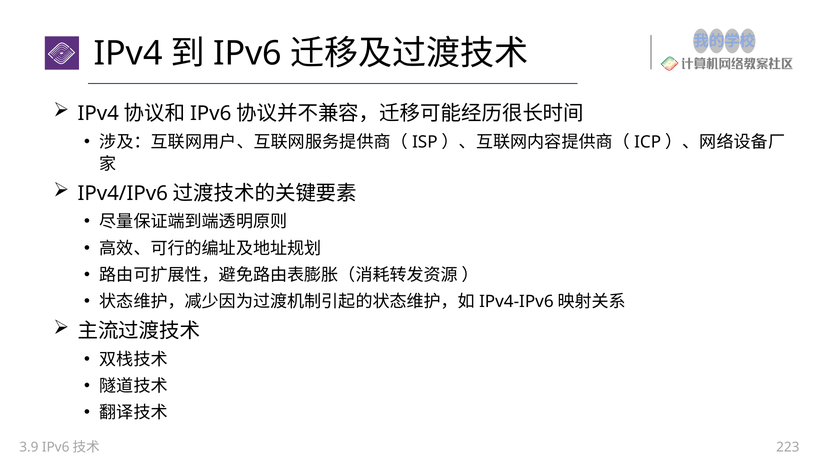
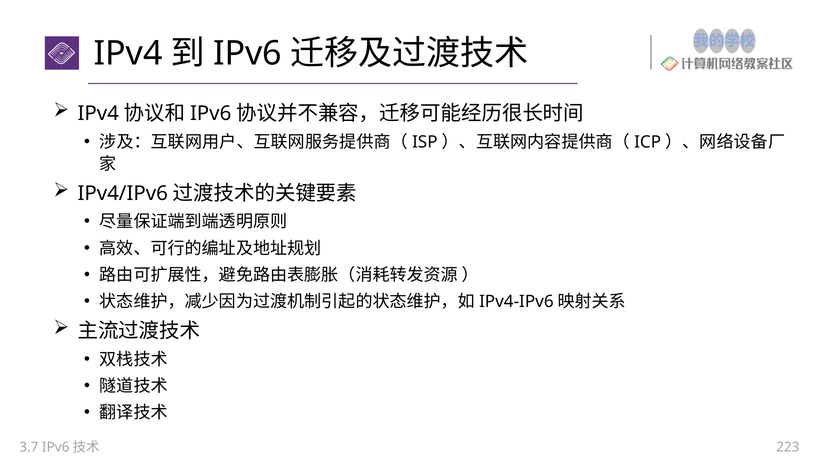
3.9: 3.9 -> 3.7
